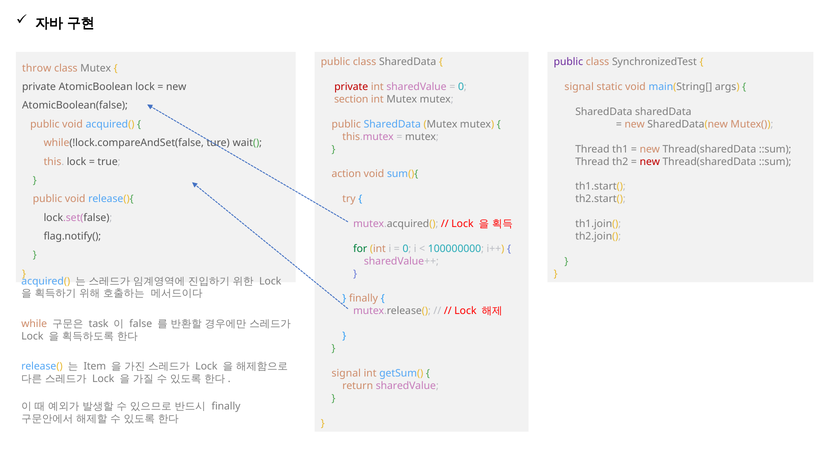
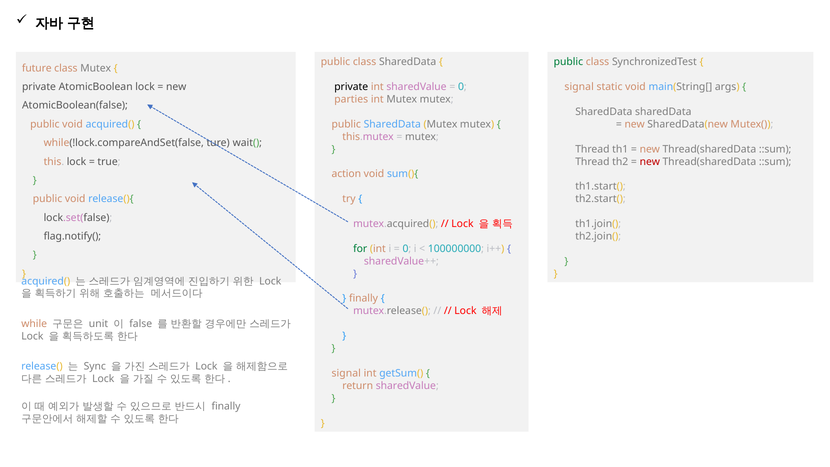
public at (568, 62) colour: purple -> green
throw: throw -> future
private at (351, 87) colour: red -> black
section: section -> parties
task: task -> unit
Item: Item -> Sync
